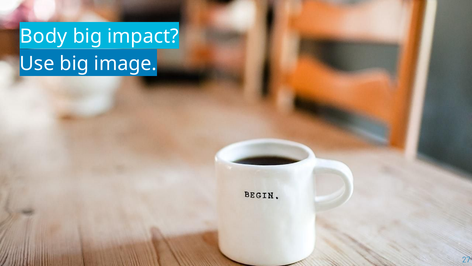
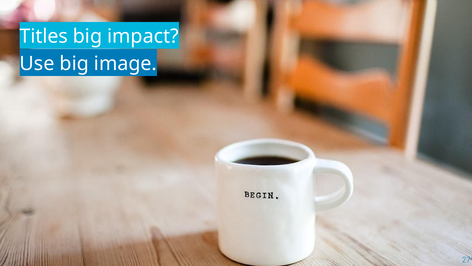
Body: Body -> Titles
